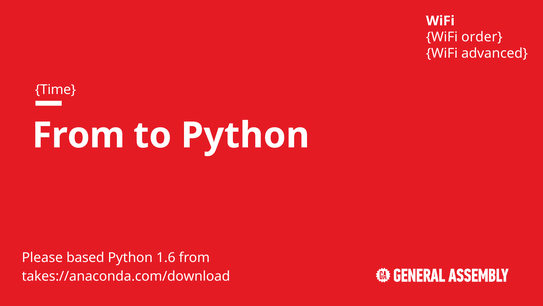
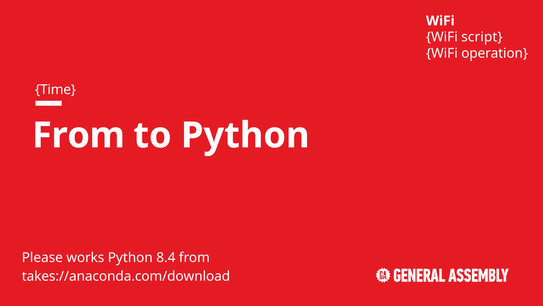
order: order -> script
advanced: advanced -> operation
based: based -> works
1.6: 1.6 -> 8.4
